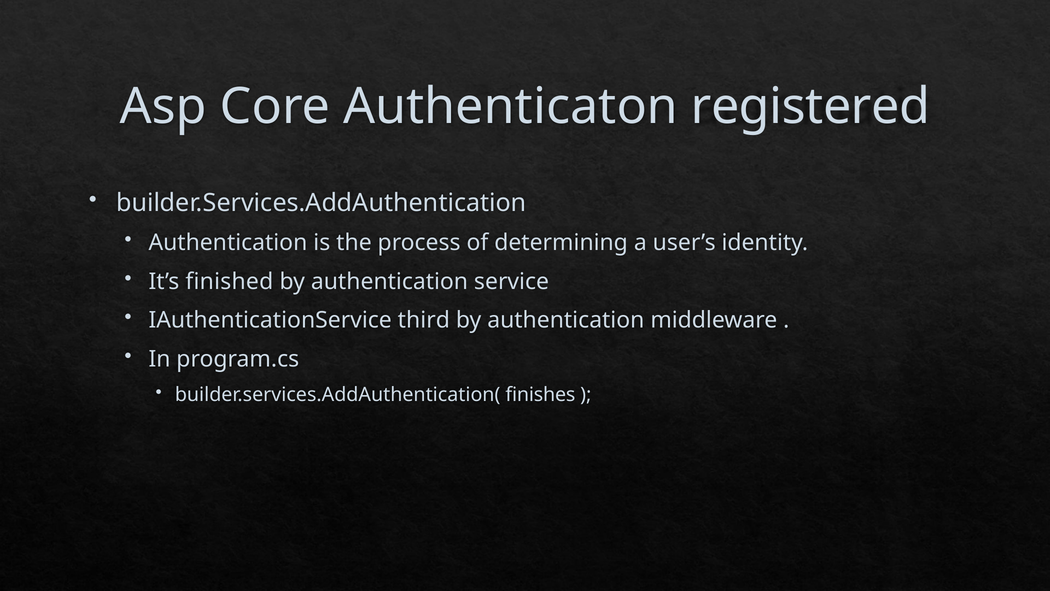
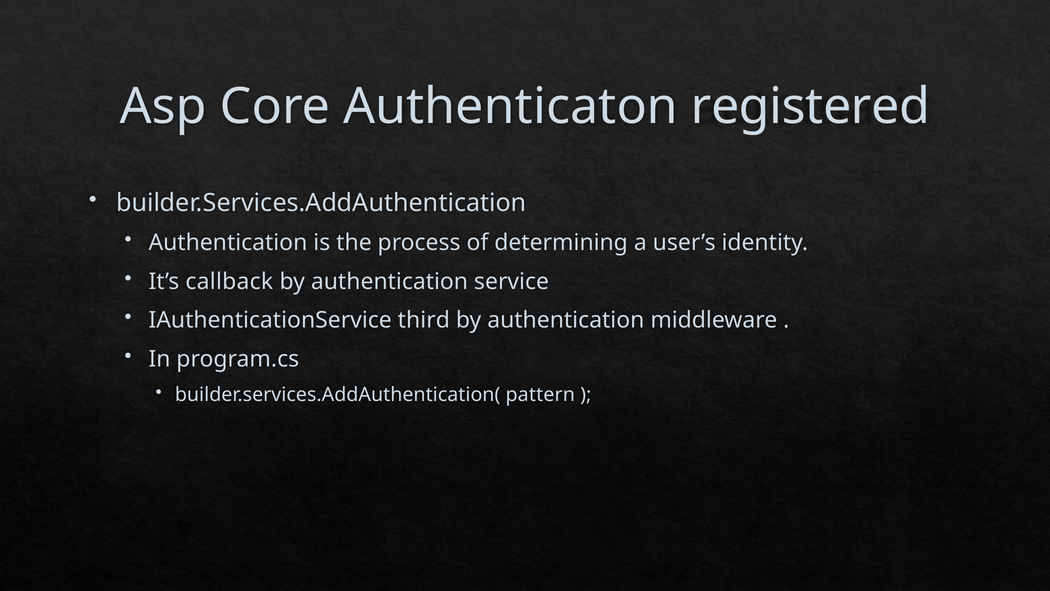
finished: finished -> callback
finishes: finishes -> pattern
